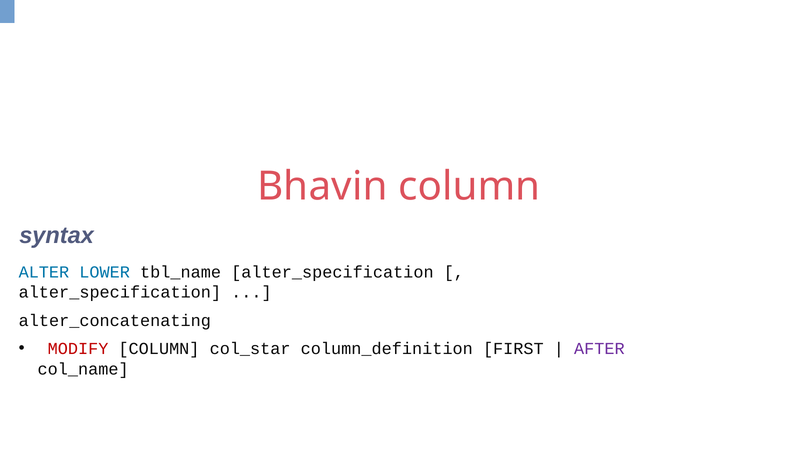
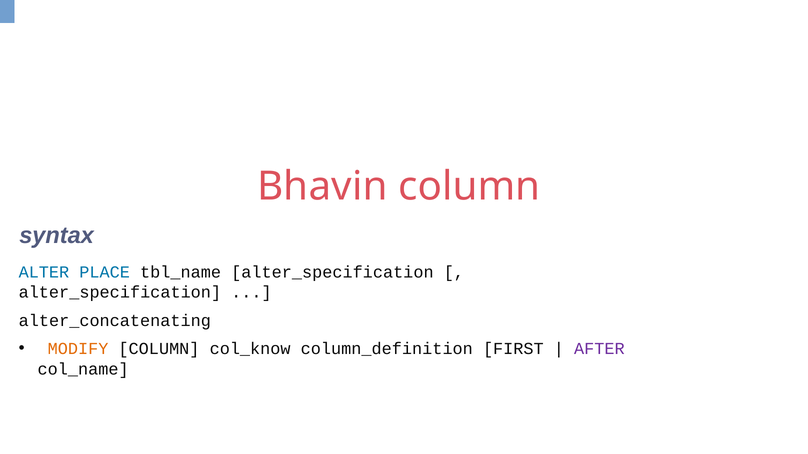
LOWER: LOWER -> PLACE
MODIFY colour: red -> orange
col_star: col_star -> col_know
